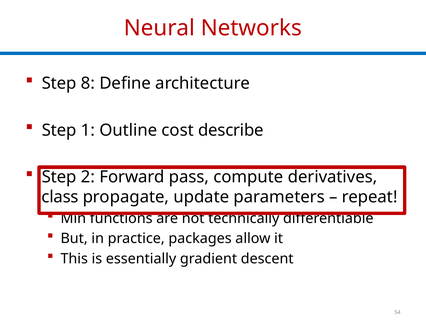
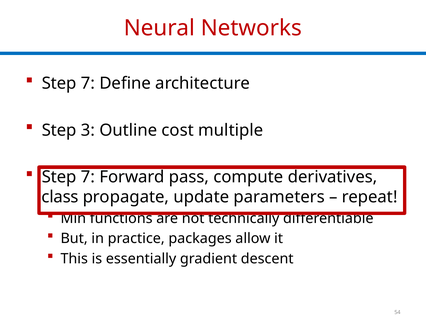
8 at (88, 83): 8 -> 7
1: 1 -> 3
describe: describe -> multiple
2 at (88, 177): 2 -> 7
